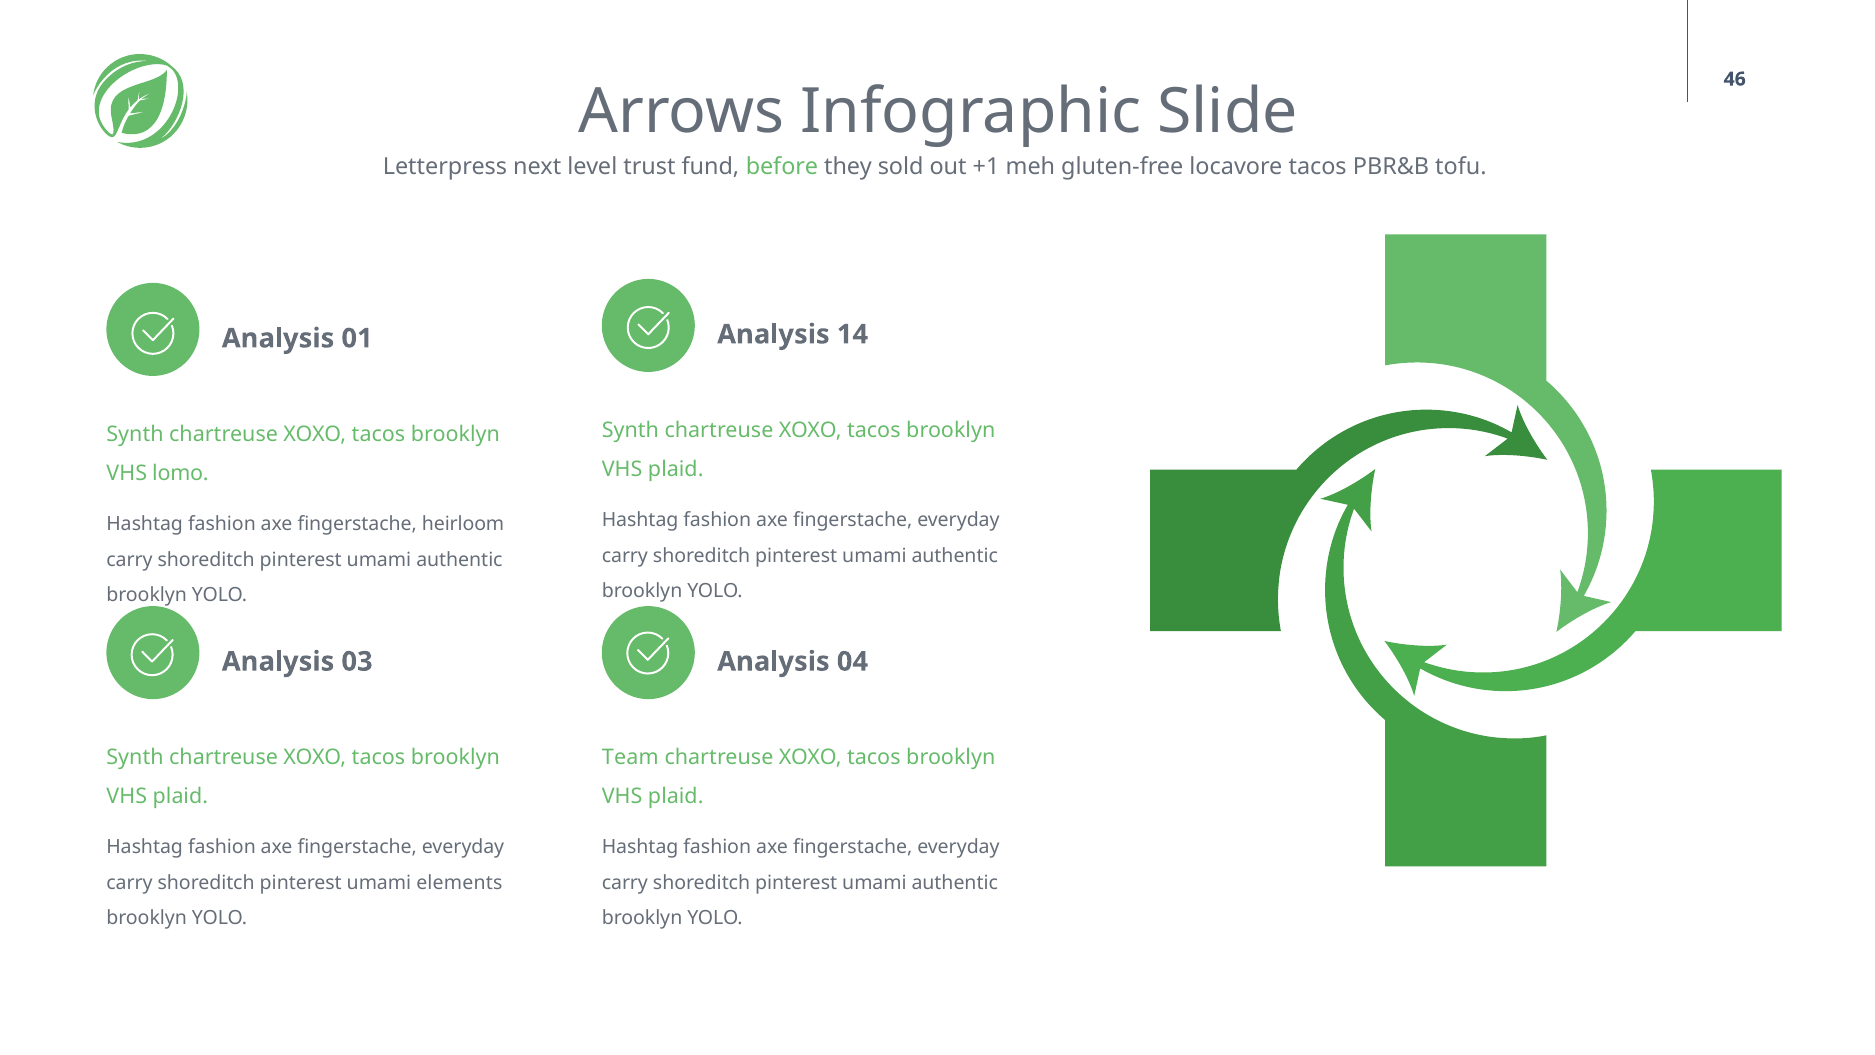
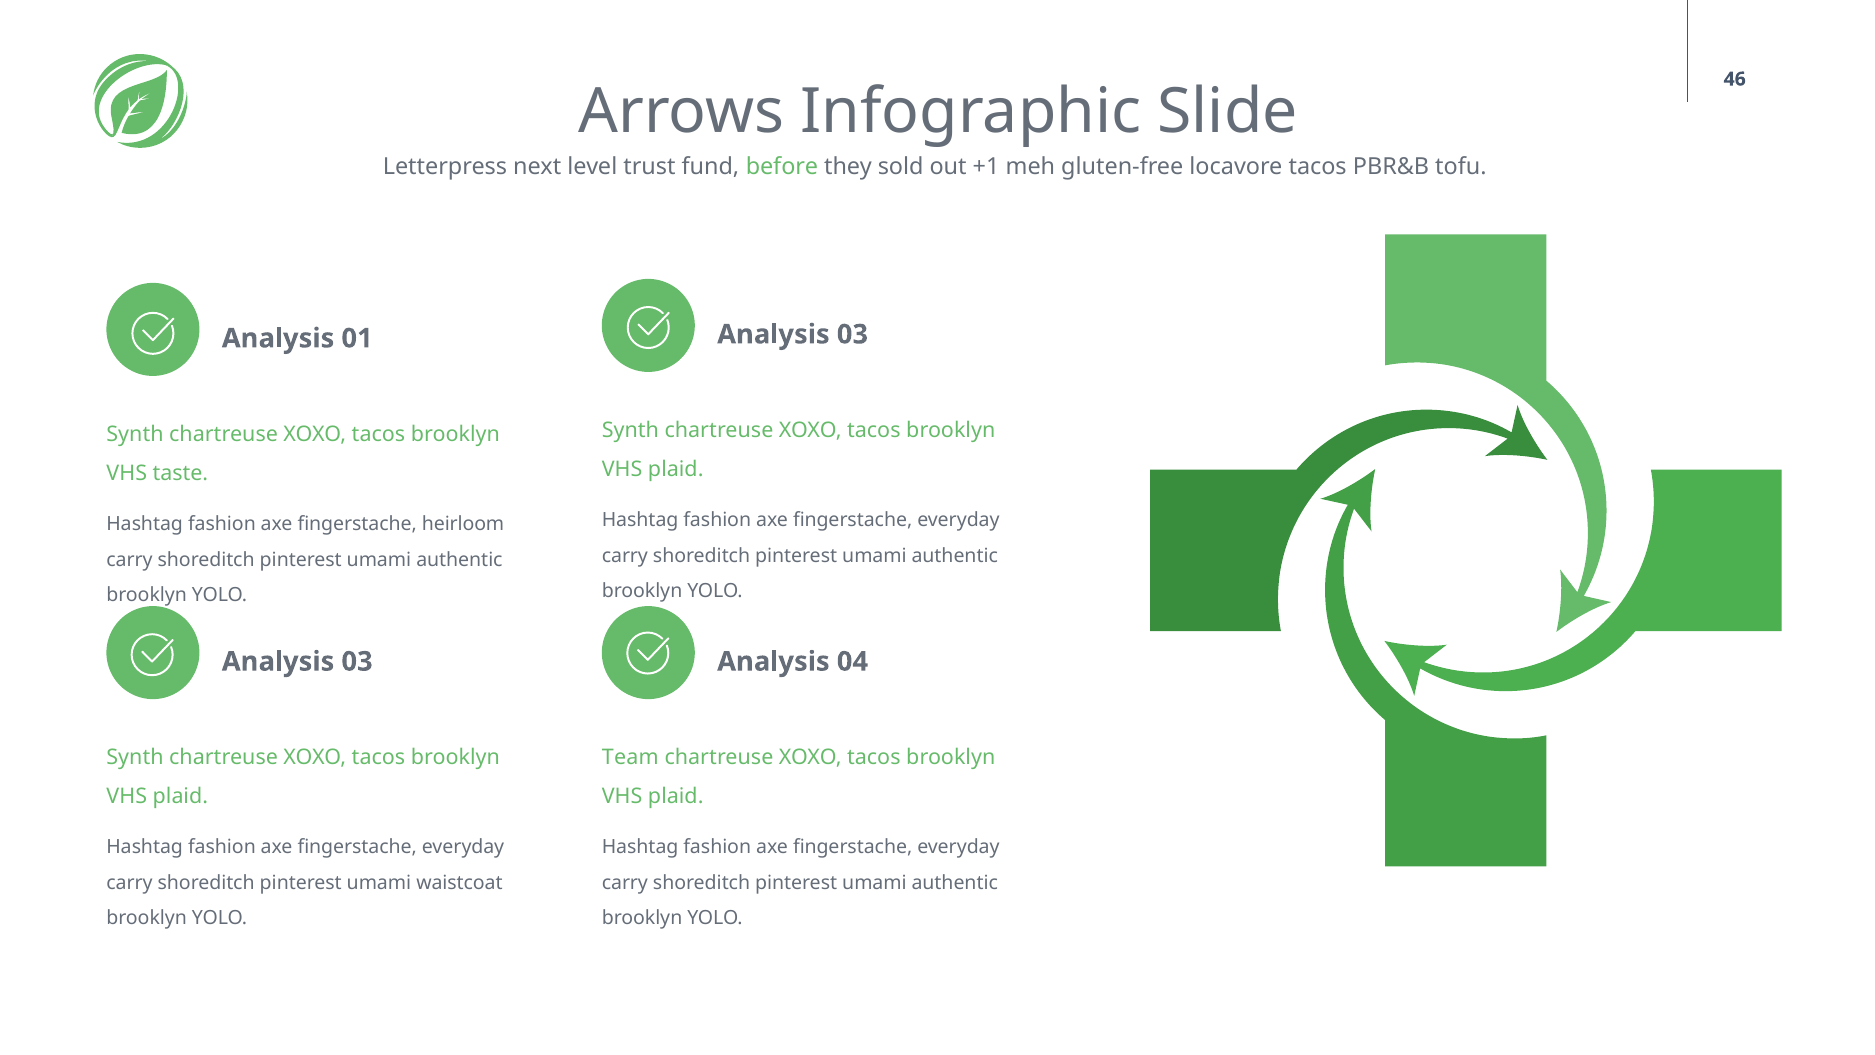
14 at (852, 334): 14 -> 03
lomo: lomo -> taste
elements: elements -> waistcoat
